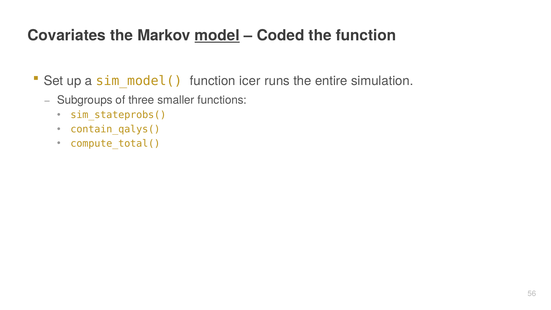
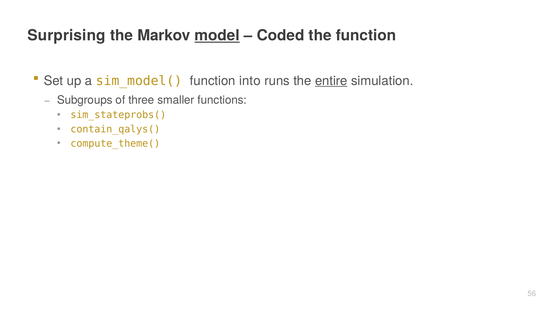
Covariates: Covariates -> Surprising
icer: icer -> into
entire underline: none -> present
compute_total(: compute_total( -> compute_theme(
